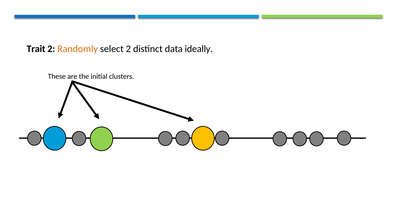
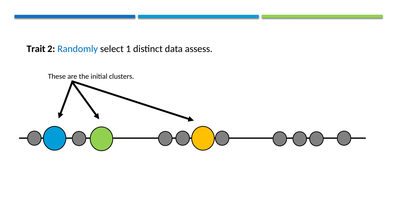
Randomly colour: orange -> blue
select 2: 2 -> 1
ideally: ideally -> assess
